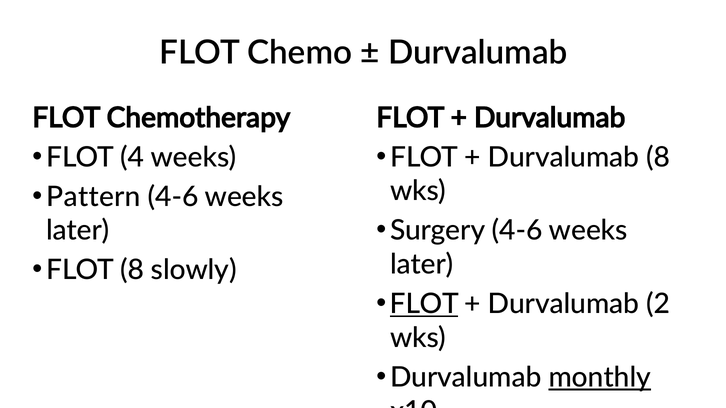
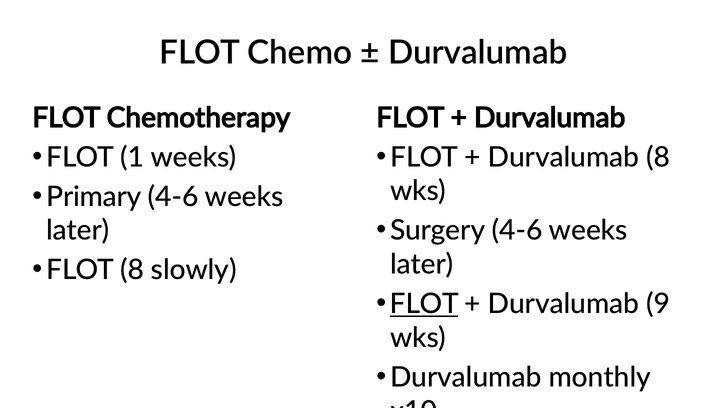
4: 4 -> 1
Pattern: Pattern -> Primary
2: 2 -> 9
monthly underline: present -> none
